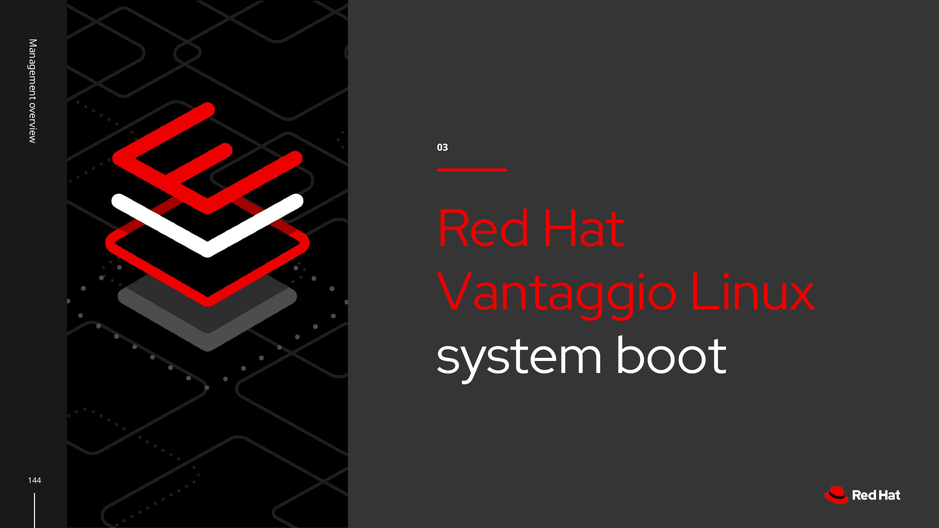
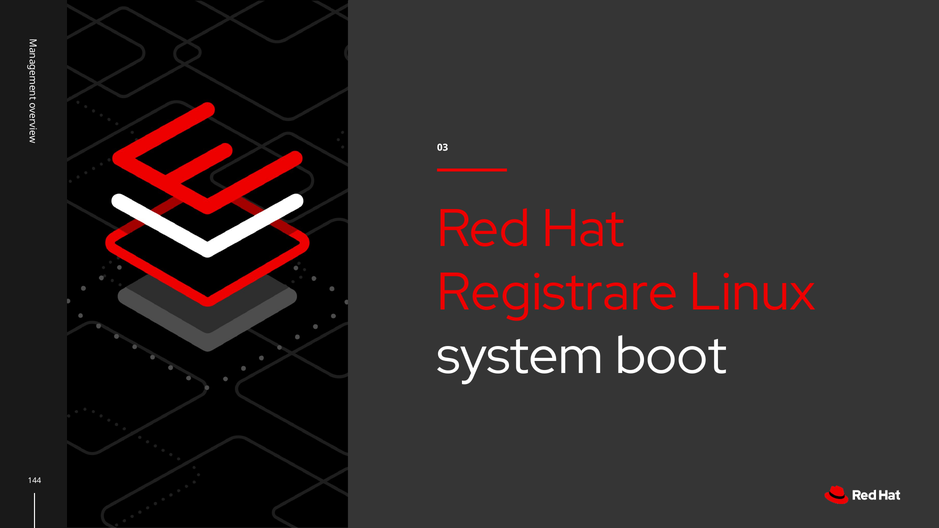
Vantaggio: Vantaggio -> Registrare
